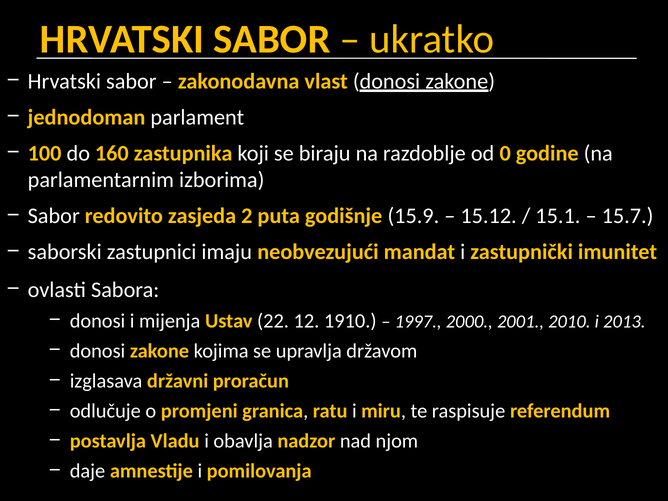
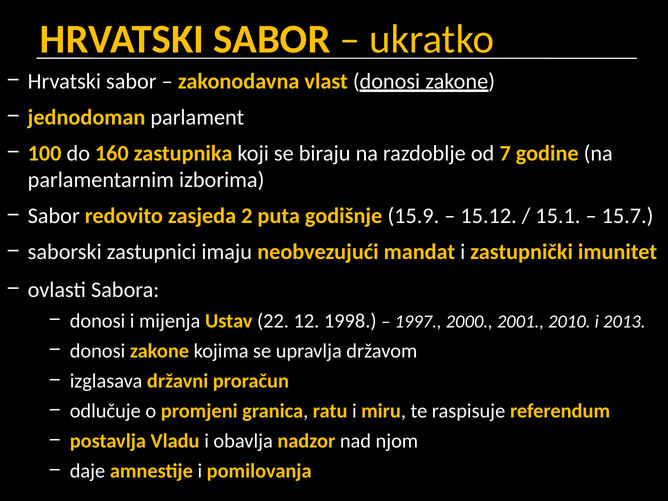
0: 0 -> 7
1910: 1910 -> 1998
